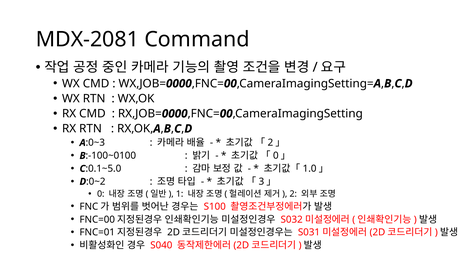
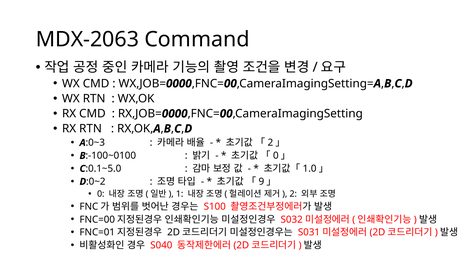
MDX-2081: MDX-2081 -> MDX-2063
3: 3 -> 9
